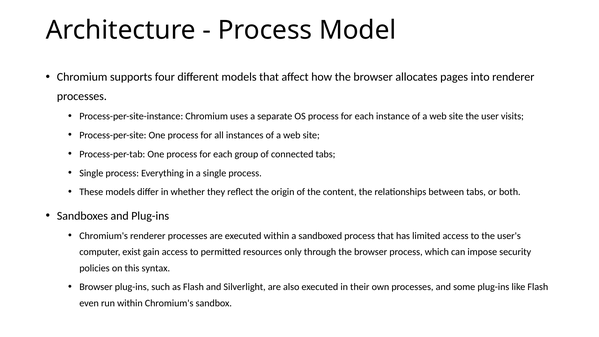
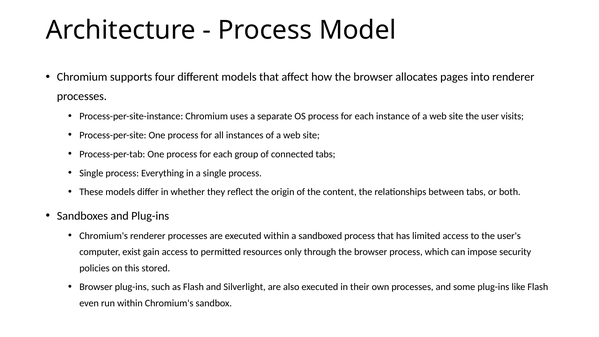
syntax: syntax -> stored
